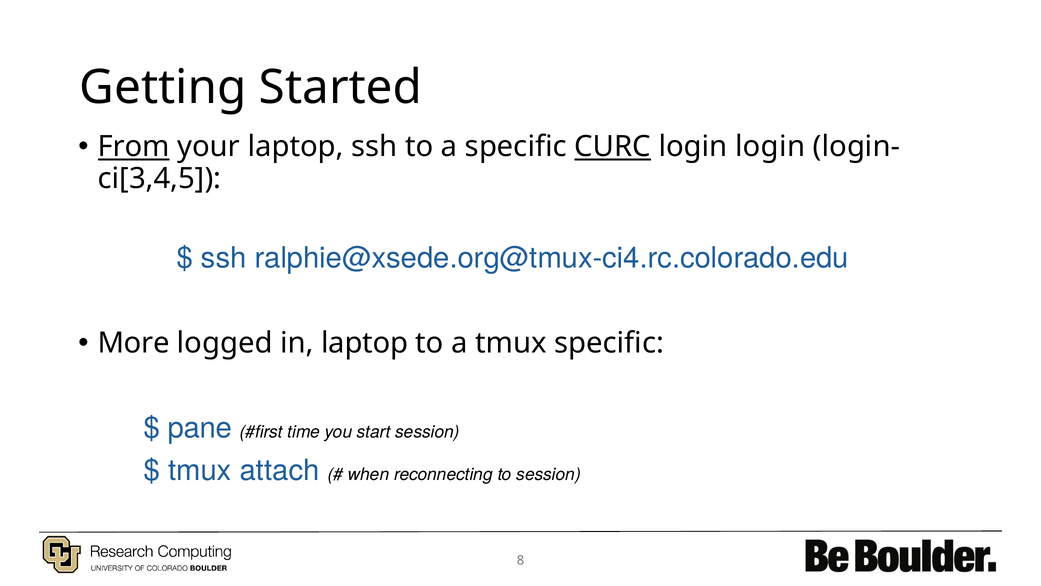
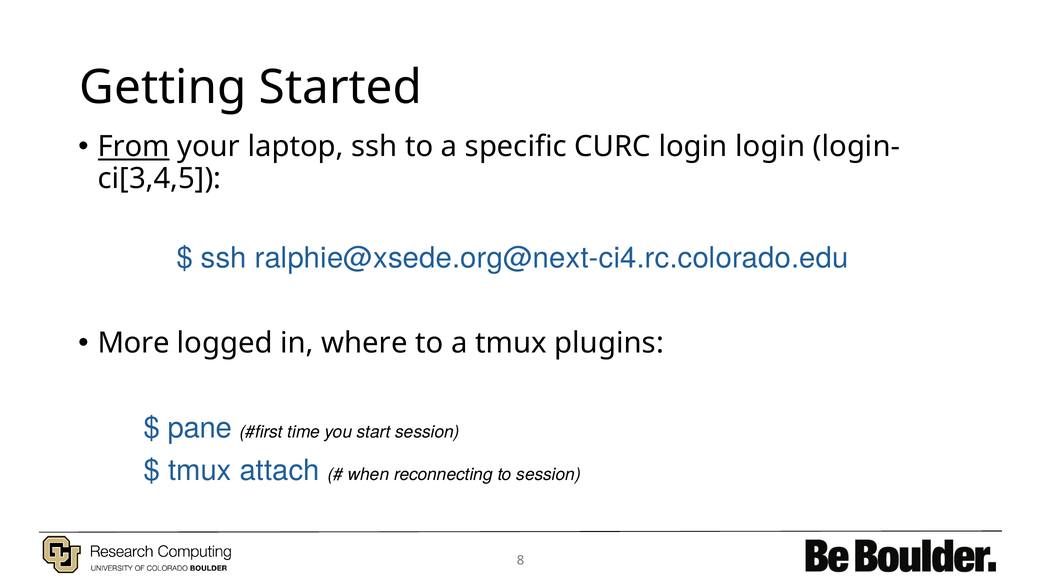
CURC underline: present -> none
ralphie@xsede.org@tmux-ci4.rc.colorado.edu: ralphie@xsede.org@tmux-ci4.rc.colorado.edu -> ralphie@xsede.org@next-ci4.rc.colorado.edu
in laptop: laptop -> where
tmux specific: specific -> plugins
